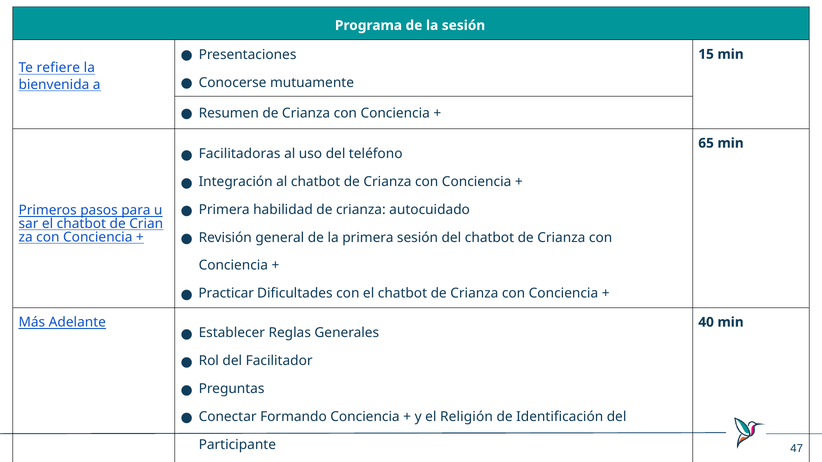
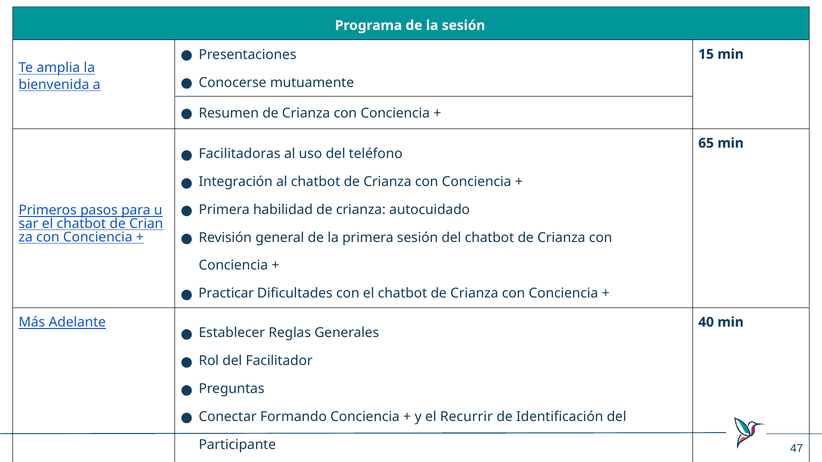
refiere: refiere -> amplia
Religión: Religión -> Recurrir
